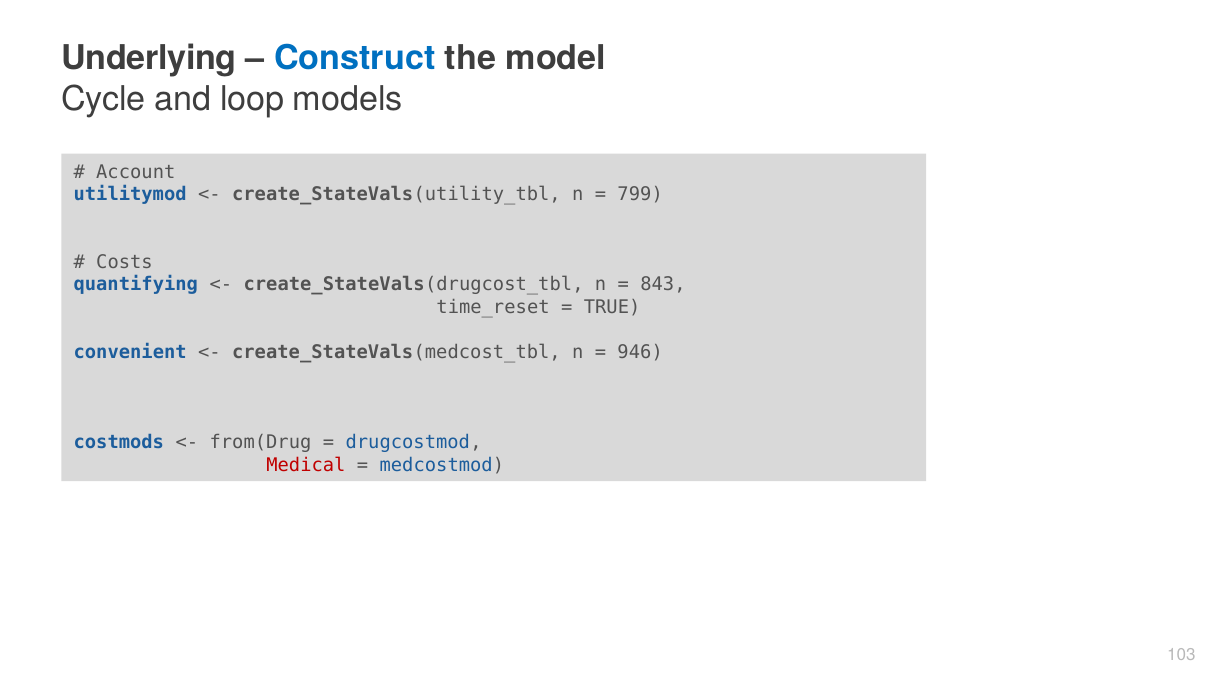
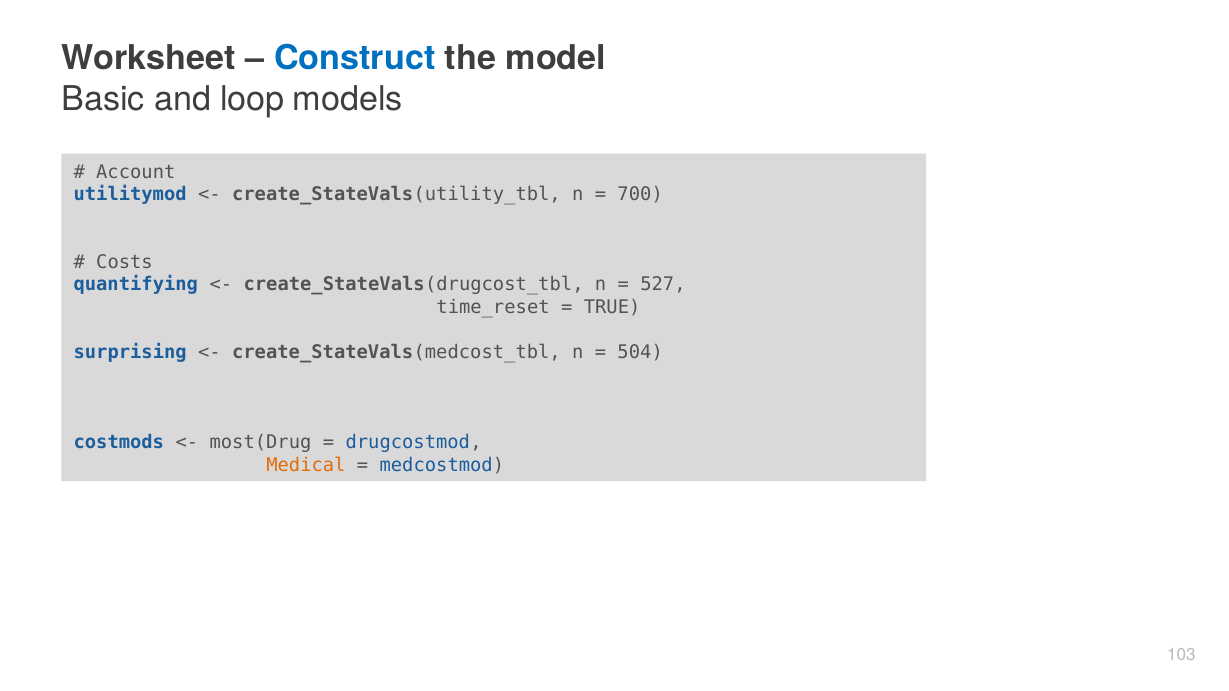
Underlying: Underlying -> Worksheet
Cycle: Cycle -> Basic
799: 799 -> 700
843: 843 -> 527
convenient: convenient -> surprising
946: 946 -> 504
from(Drug: from(Drug -> most(Drug
Medical colour: red -> orange
